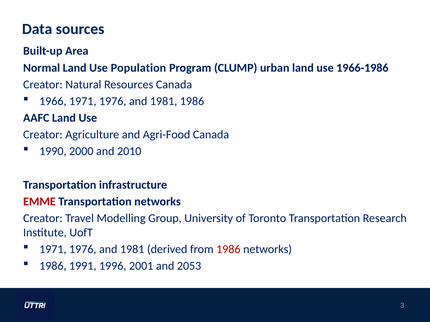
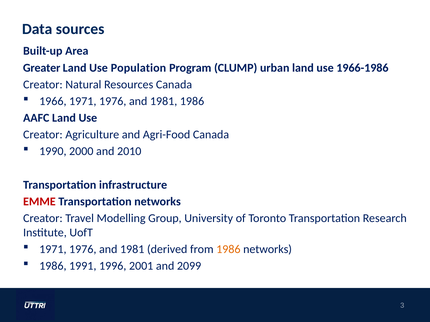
Normal: Normal -> Greater
1986 at (228, 250) colour: red -> orange
2053: 2053 -> 2099
